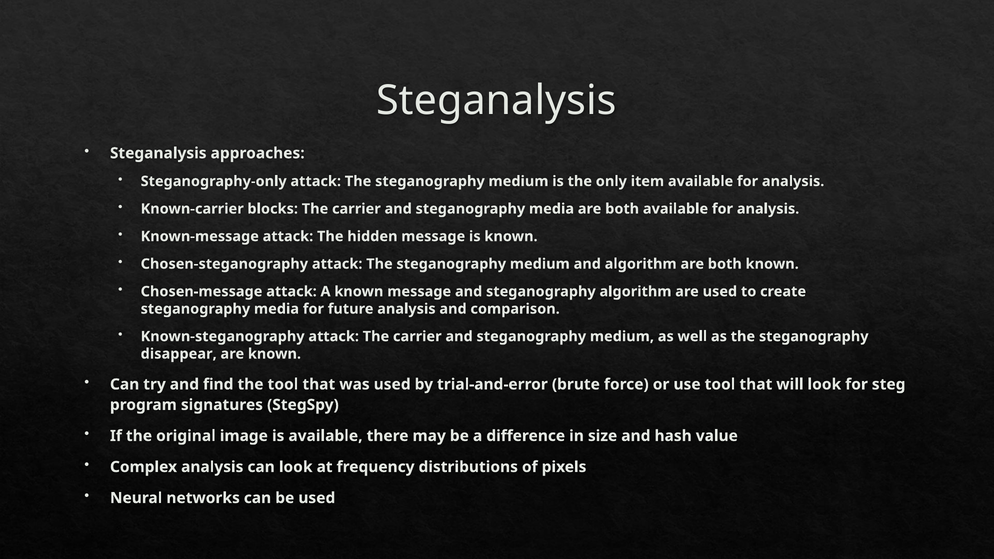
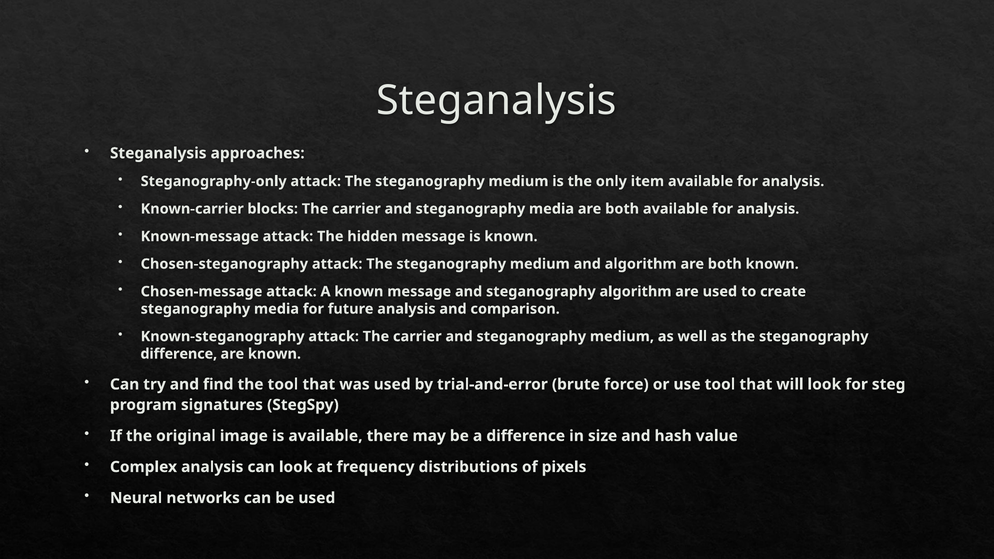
disappear at (179, 354): disappear -> difference
